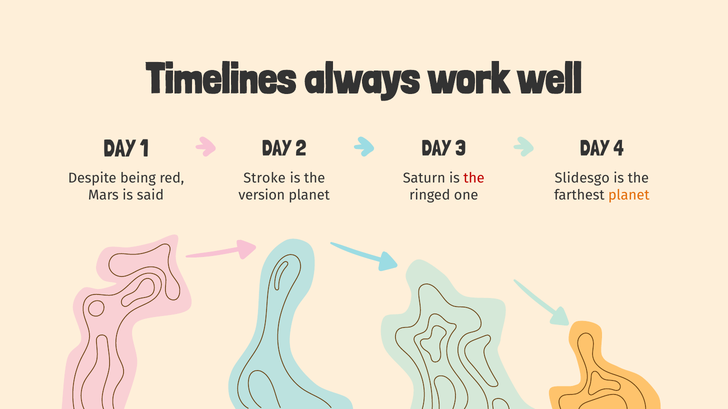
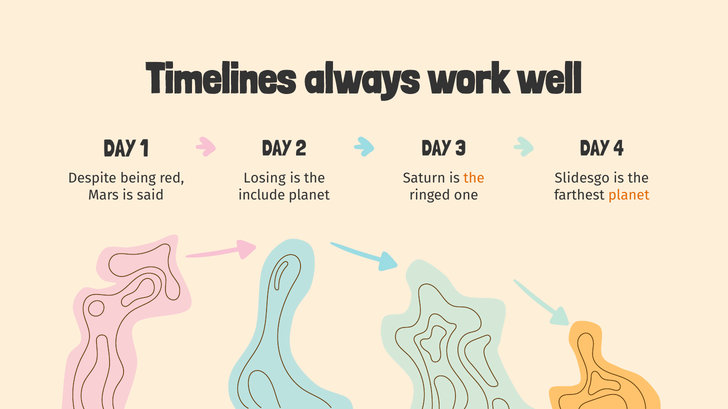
Stroke: Stroke -> Losing
the at (474, 178) colour: red -> orange
version: version -> include
